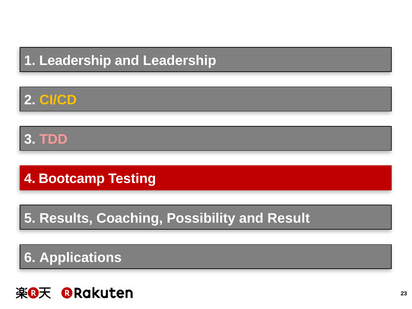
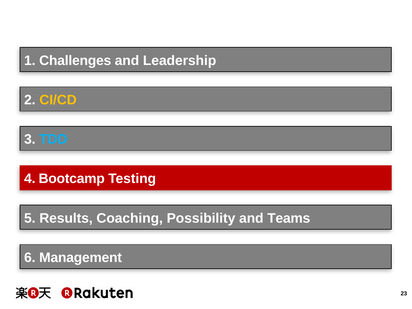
1 Leadership: Leadership -> Challenges
TDD colour: pink -> light blue
Result: Result -> Teams
Applications: Applications -> Management
